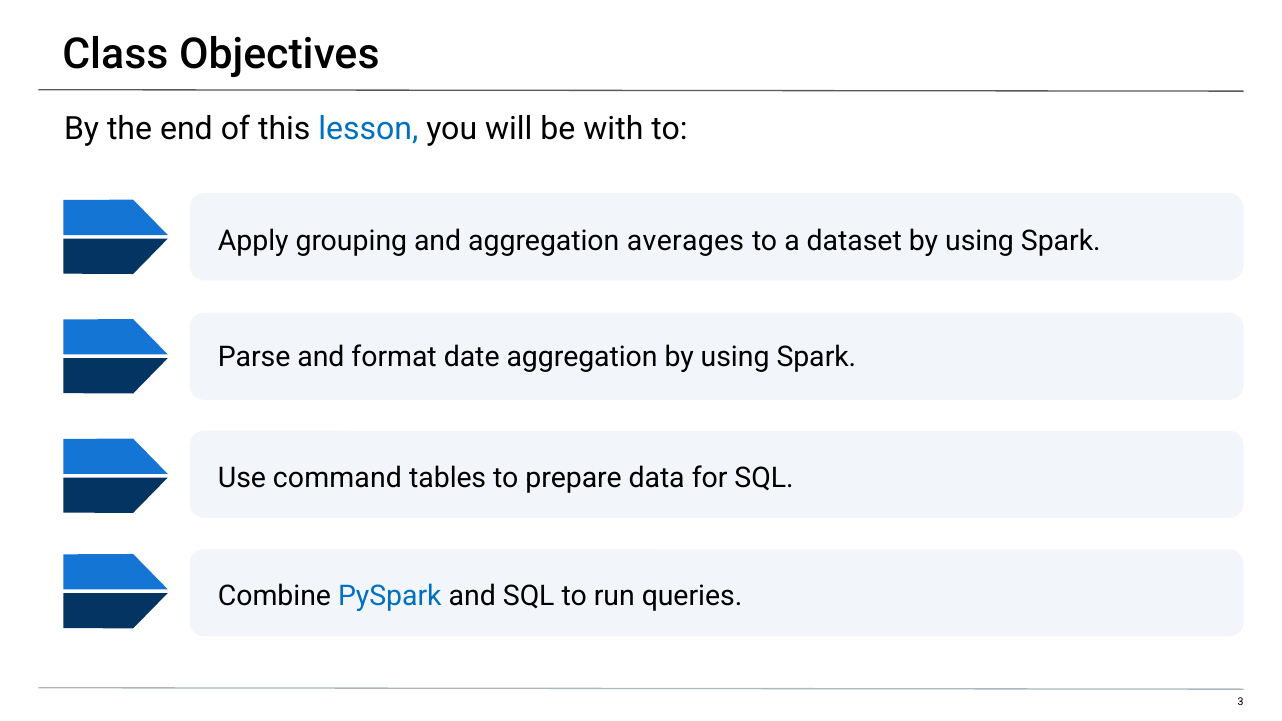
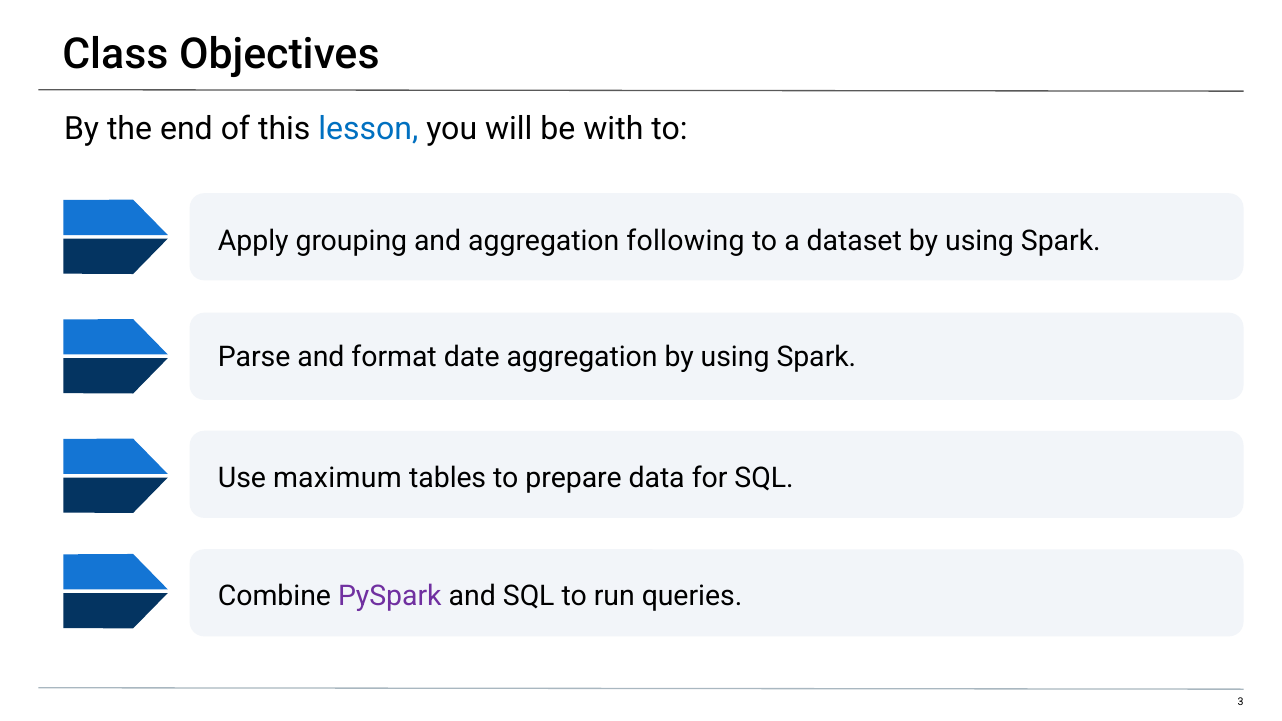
averages: averages -> following
command: command -> maximum
PySpark colour: blue -> purple
